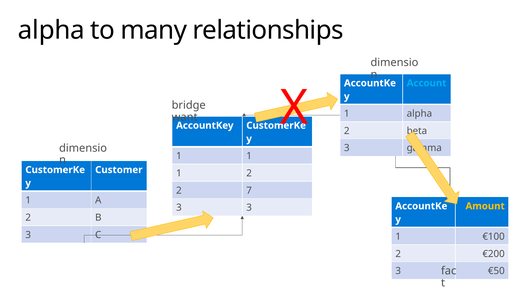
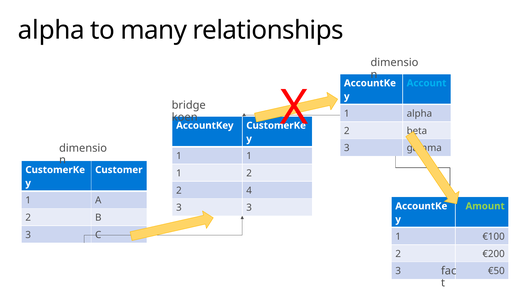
want: want -> koen
7: 7 -> 4
Amount colour: yellow -> light green
